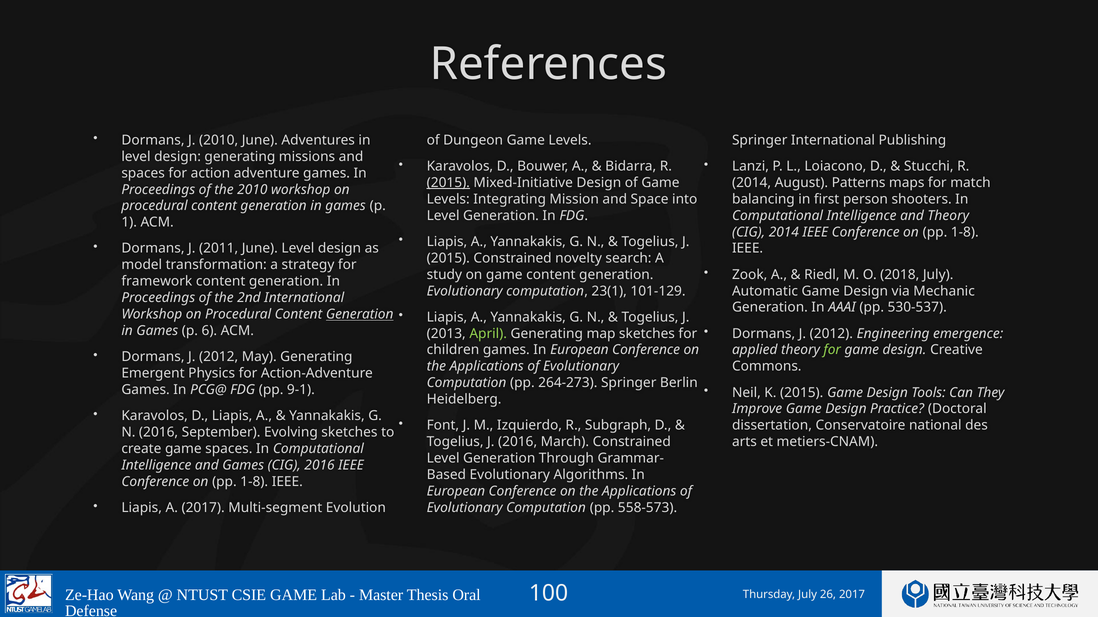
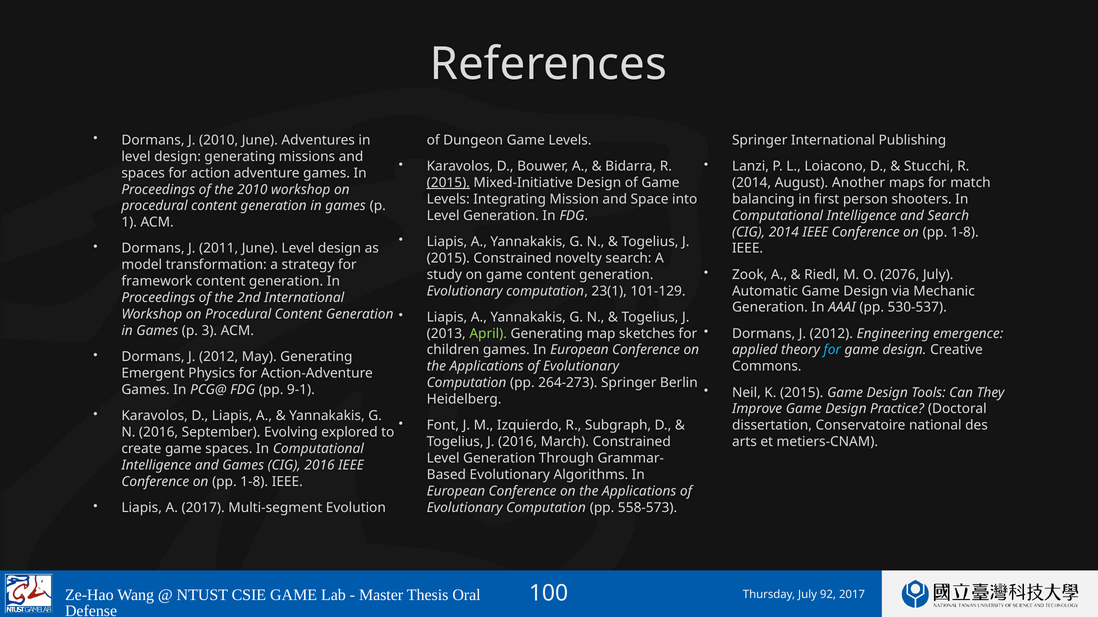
Patterns: Patterns -> Another
and Theory: Theory -> Search
2018: 2018 -> 2076
Generation at (360, 315) underline: present -> none
6: 6 -> 3
for at (832, 350) colour: light green -> light blue
Evolving sketches: sketches -> explored
26: 26 -> 92
